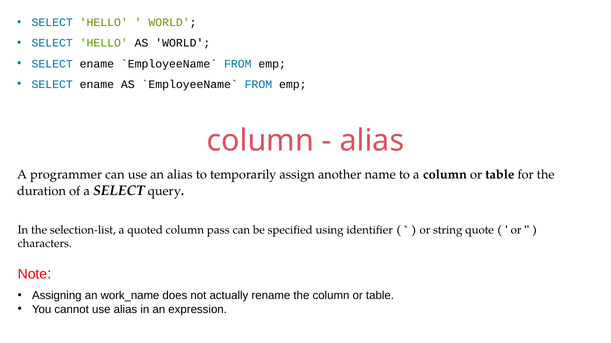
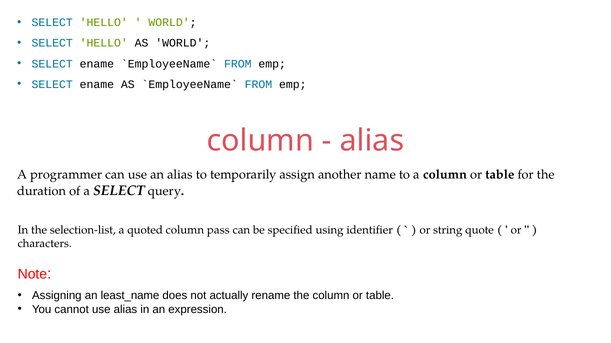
work_name: work_name -> least_name
